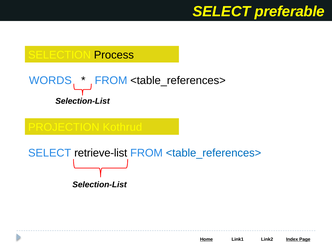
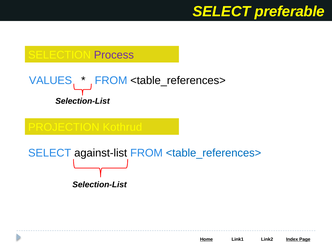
Process colour: black -> purple
WORDS: WORDS -> VALUES
retrieve-list: retrieve-list -> against-list
